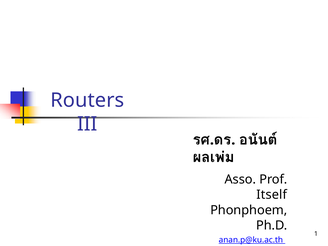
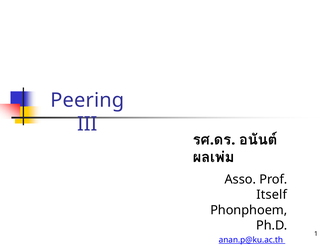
Routers: Routers -> Peering
